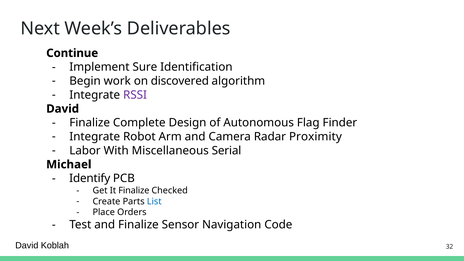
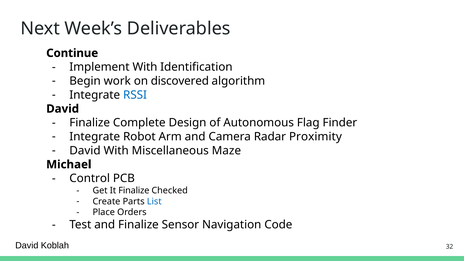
Implement Sure: Sure -> With
RSSI colour: purple -> blue
Labor at (85, 151): Labor -> David
Serial: Serial -> Maze
Identify: Identify -> Control
